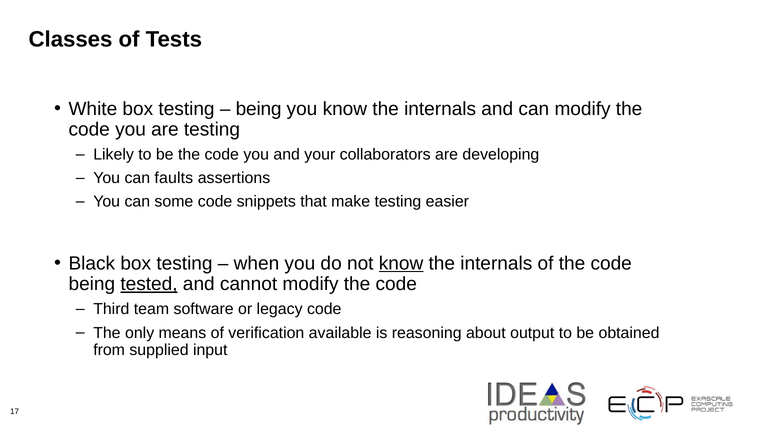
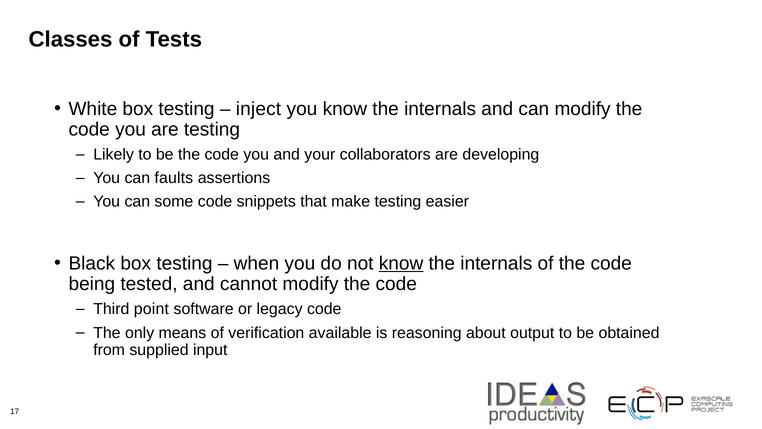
being at (259, 109): being -> inject
tested underline: present -> none
team: team -> point
